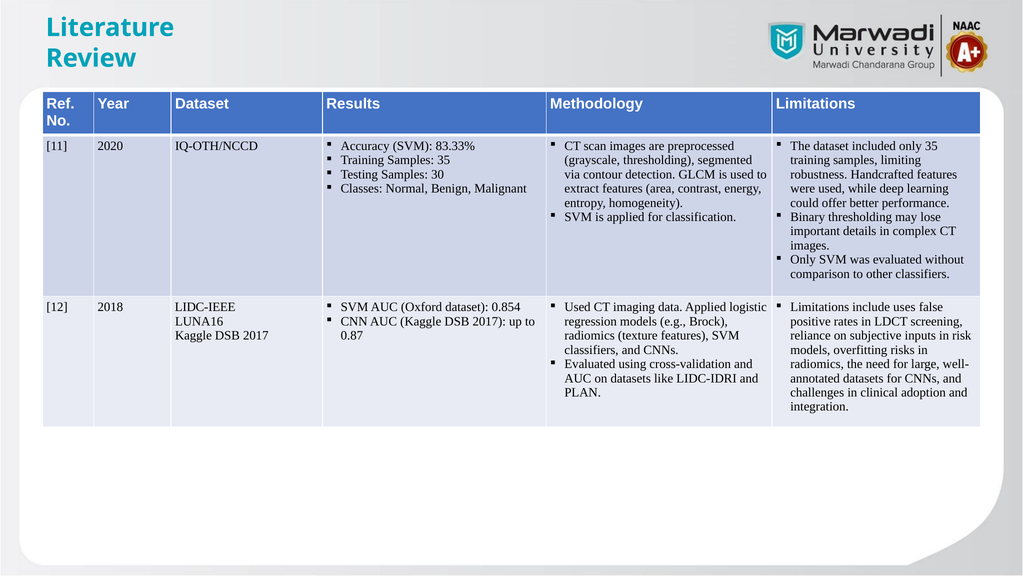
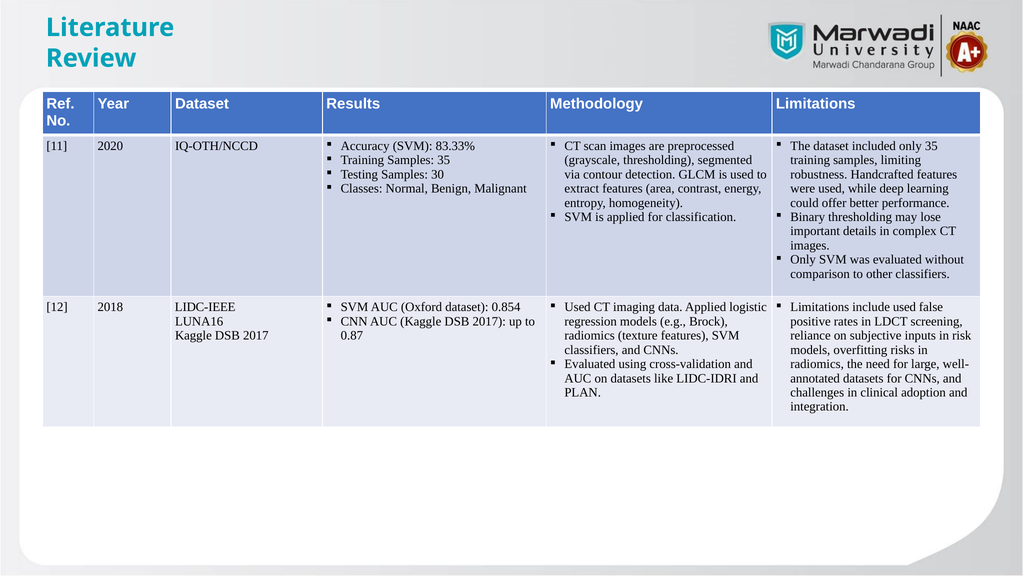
include uses: uses -> used
